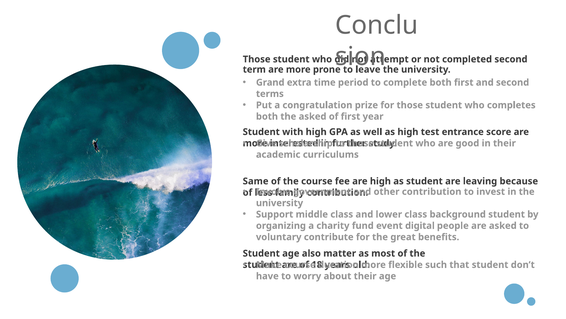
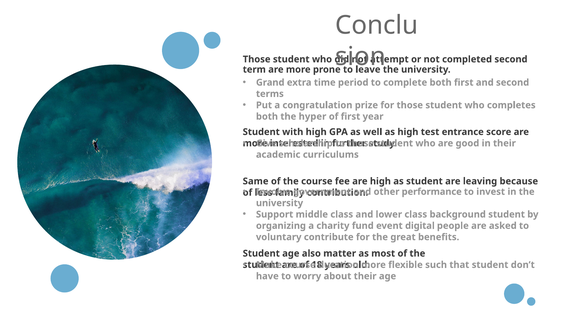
the asked: asked -> hyper
other contribution: contribution -> performance
